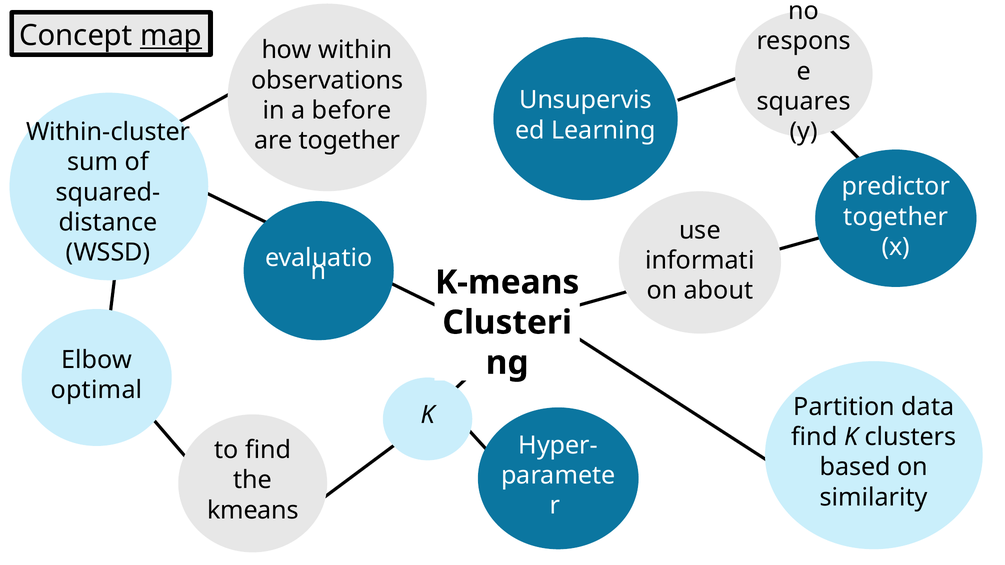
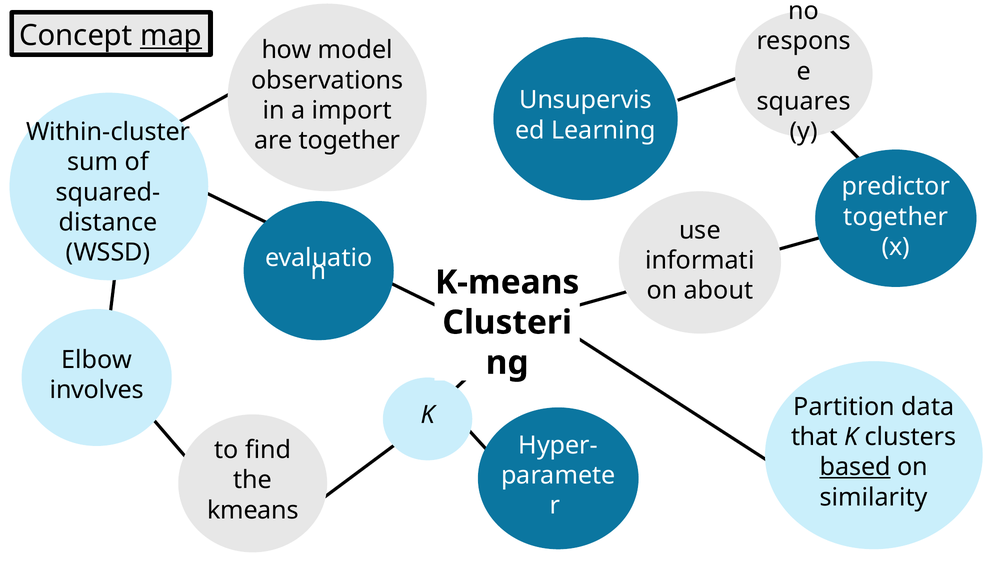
within: within -> model
before: before -> import
optimal: optimal -> involves
find at (814, 437): find -> that
based underline: none -> present
